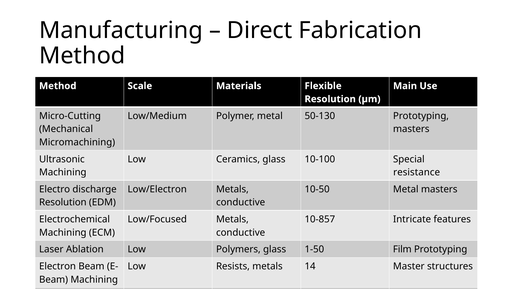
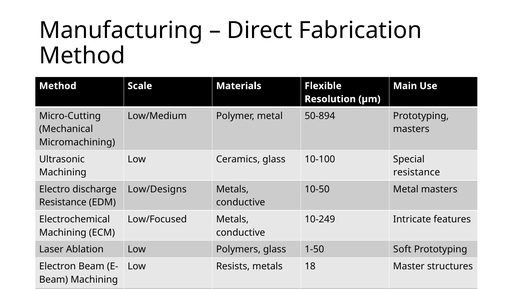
50-130: 50-130 -> 50-894
Low/Electron: Low/Electron -> Low/Designs
Resolution at (63, 202): Resolution -> Resistance
10-857: 10-857 -> 10-249
Film: Film -> Soft
14: 14 -> 18
